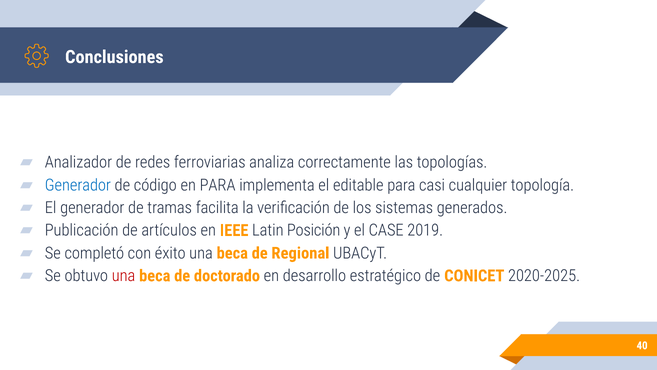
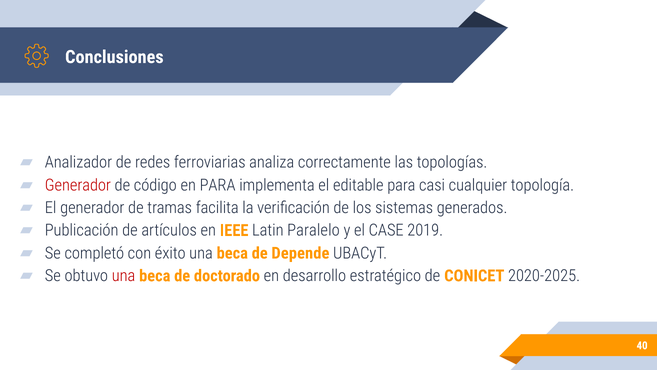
Generador at (78, 185) colour: blue -> red
Posición: Posición -> Paralelo
Regional: Regional -> Depende
